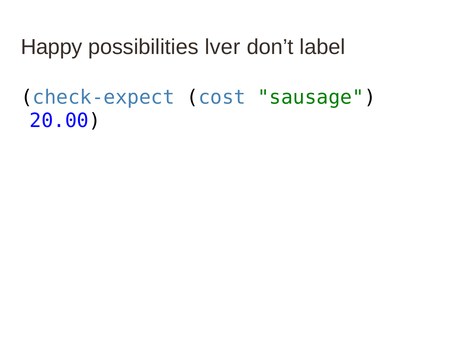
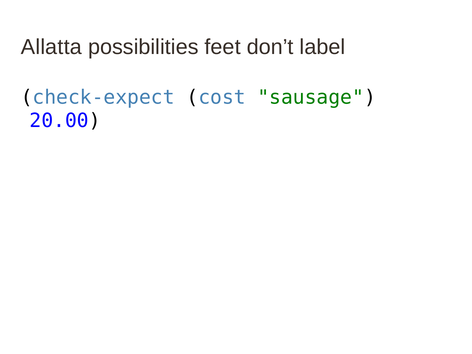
Happy: Happy -> Allatta
lver: lver -> feet
